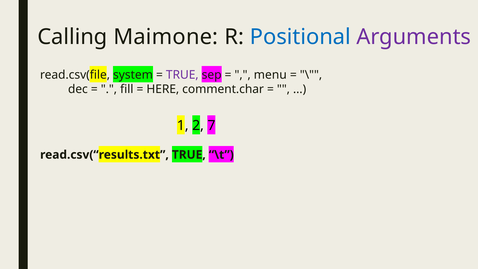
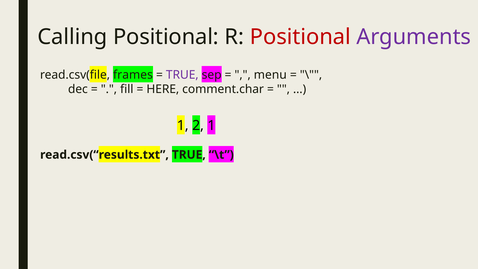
Calling Maimone: Maimone -> Positional
Positional at (300, 37) colour: blue -> red
system: system -> frames
2 7: 7 -> 1
